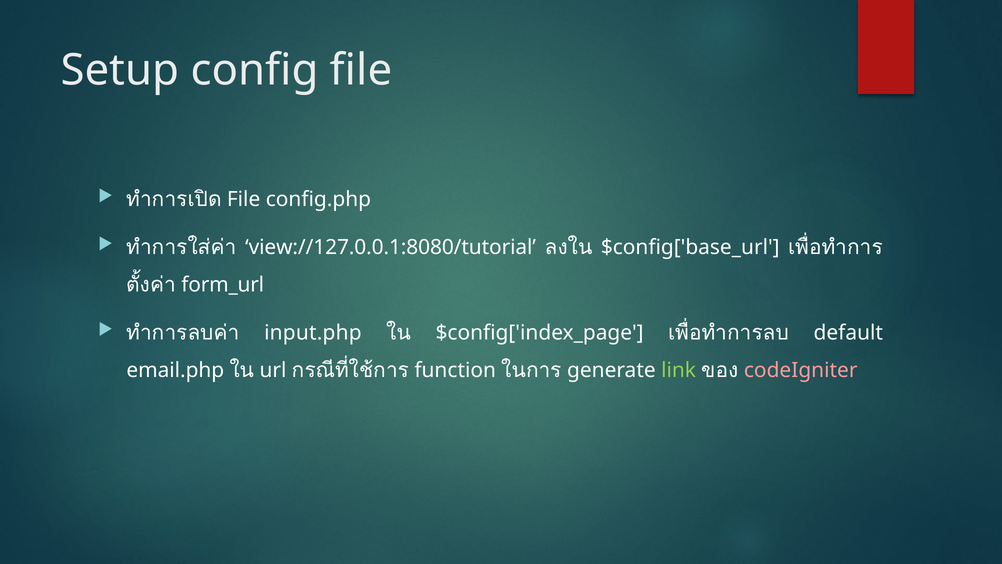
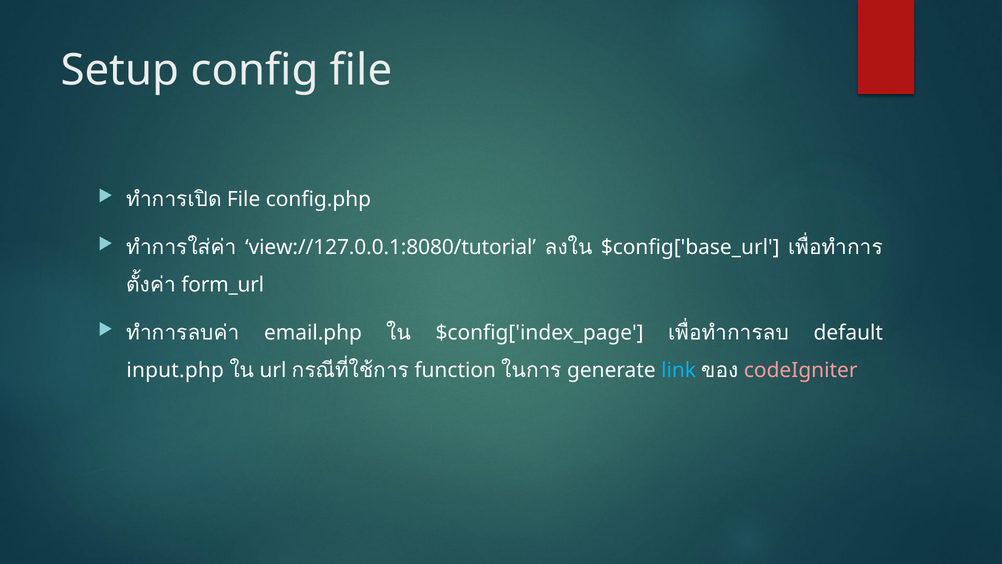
input.php: input.php -> email.php
email.php: email.php -> input.php
link colour: light green -> light blue
